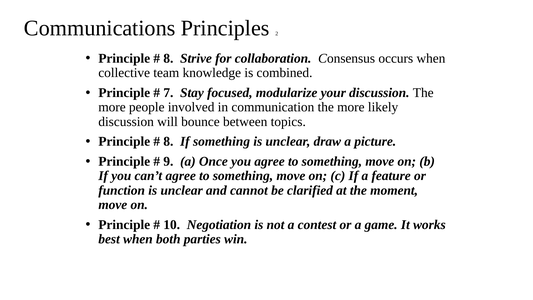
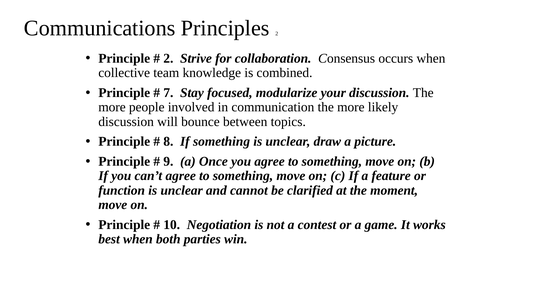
8 at (168, 58): 8 -> 2
